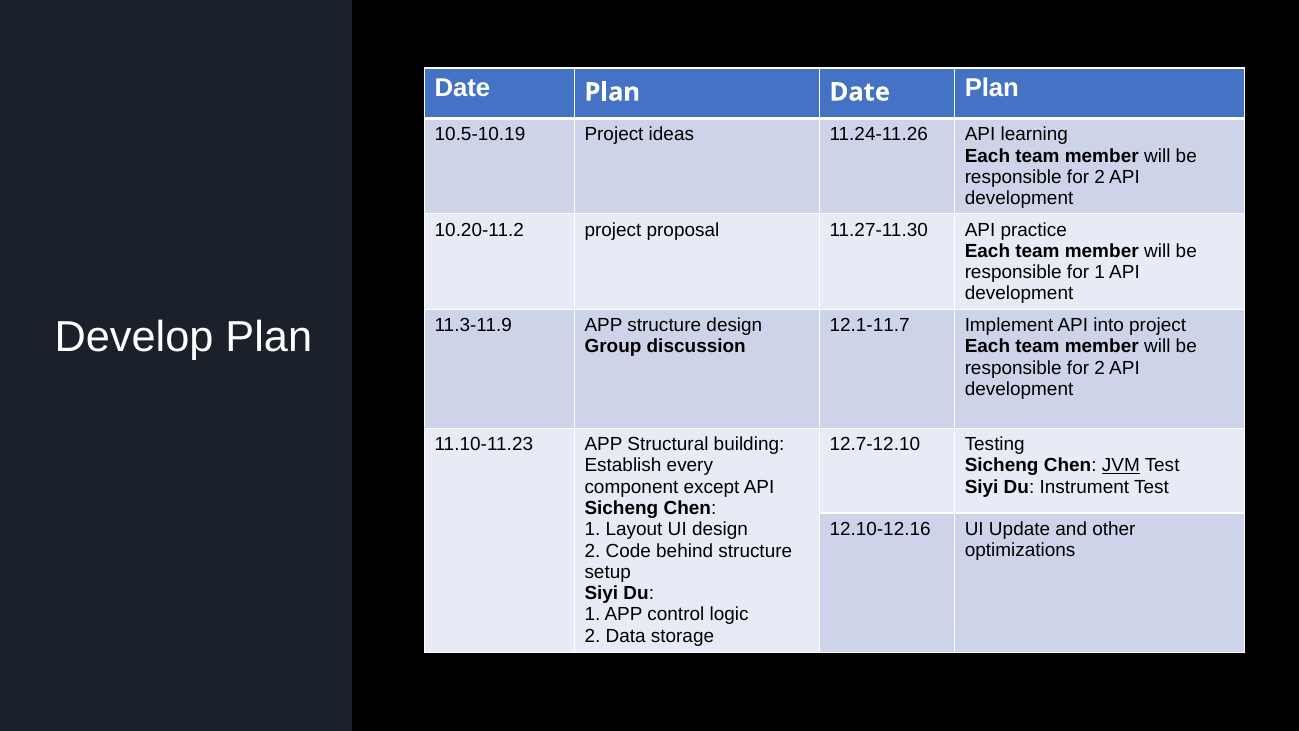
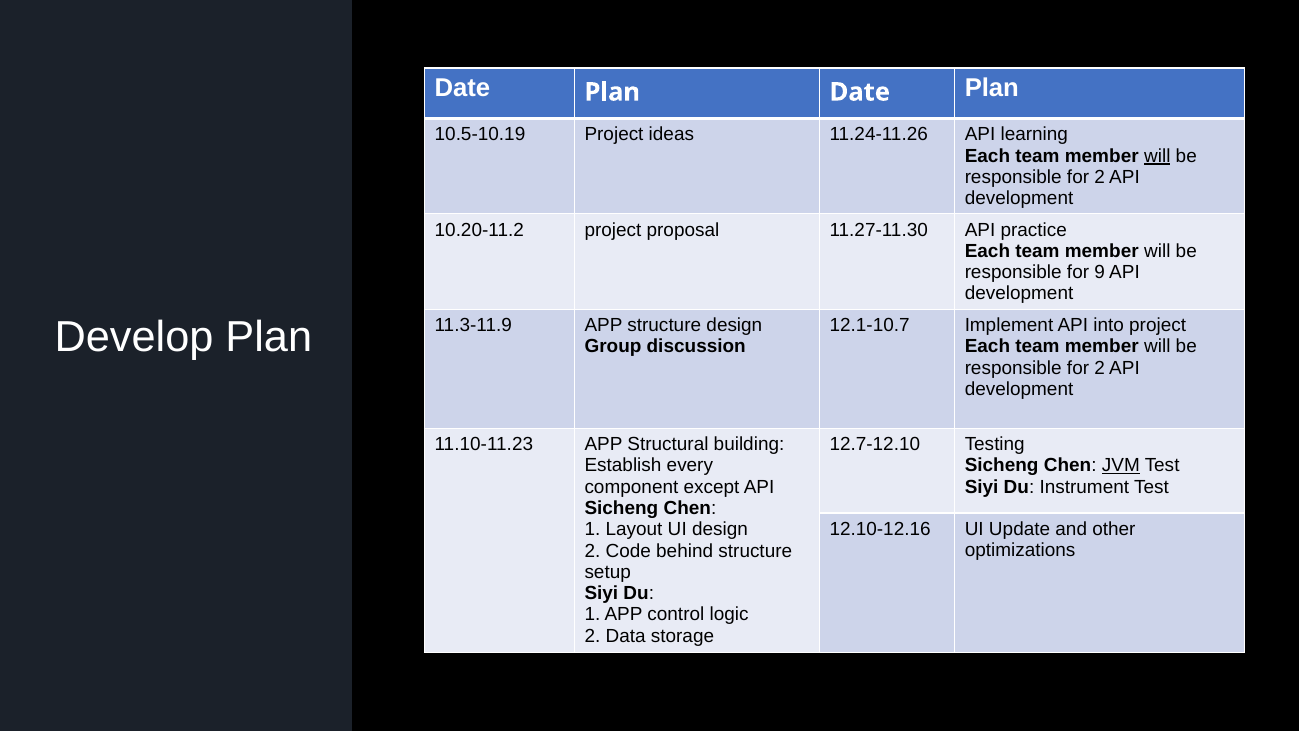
will at (1157, 156) underline: none -> present
for 1: 1 -> 9
12.1-11.7: 12.1-11.7 -> 12.1-10.7
